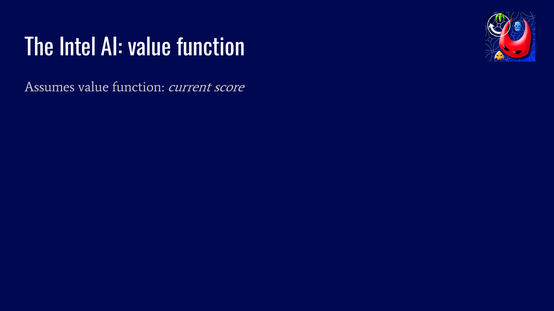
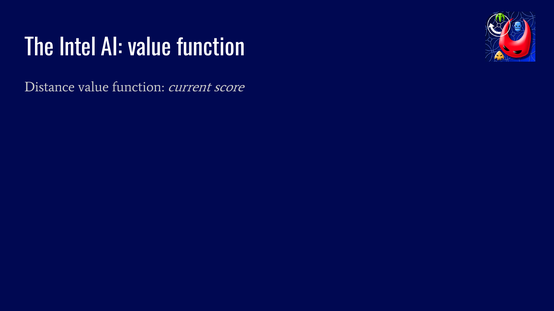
Assumes: Assumes -> Distance
